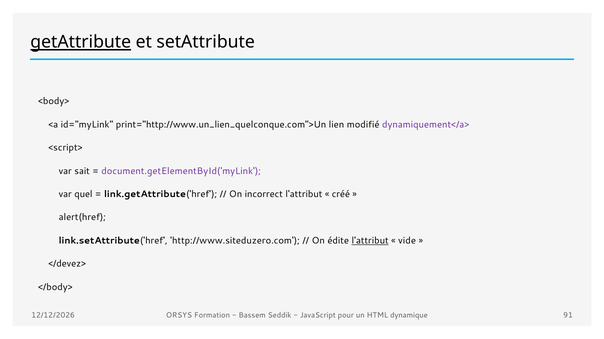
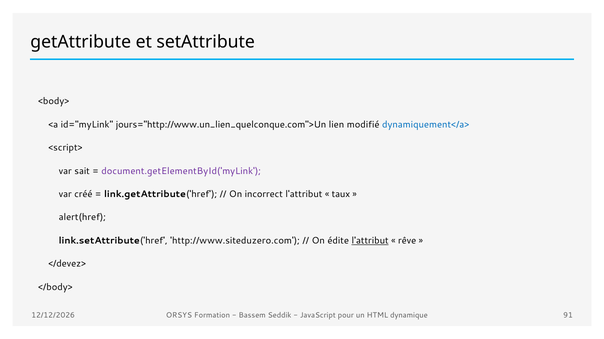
getAttribute underline: present -> none
print="http://www.un_lien_quelconque.com">Un: print="http://www.un_lien_quelconque.com">Un -> jours="http://www.un_lien_quelconque.com">Un
dynamiquement</a> colour: purple -> blue
quel: quel -> créé
créé: créé -> taux
vide: vide -> rêve
